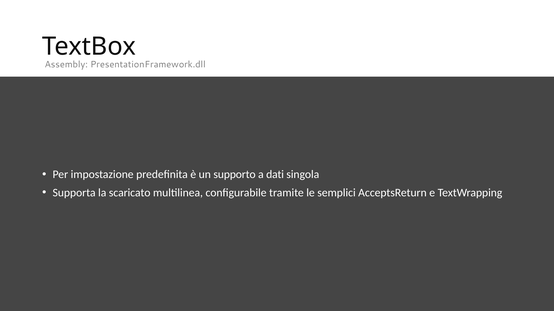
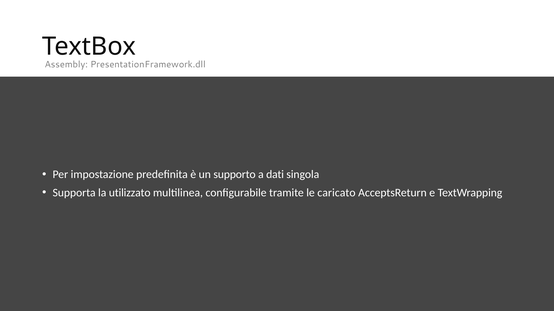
scaricato: scaricato -> utilizzato
semplici: semplici -> caricato
